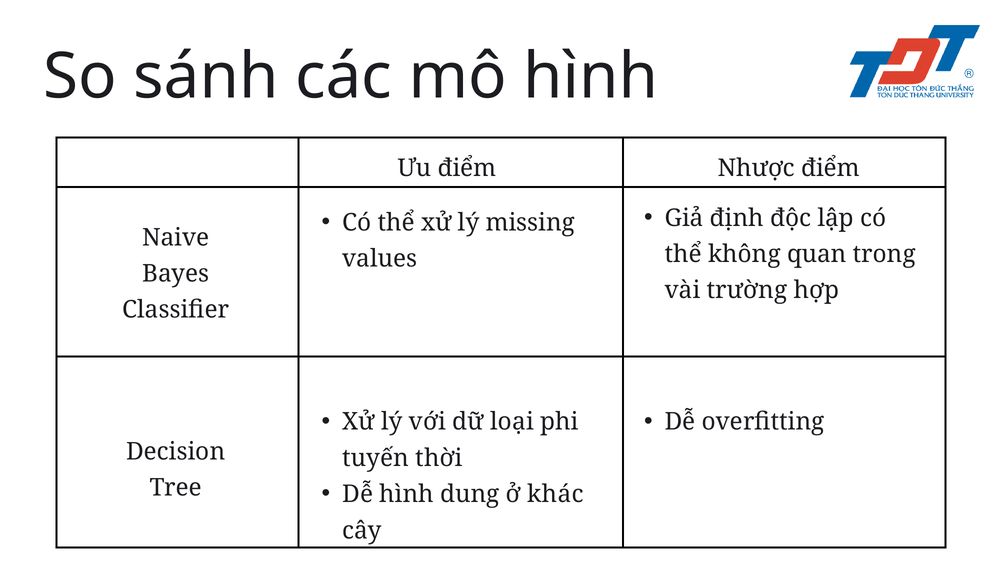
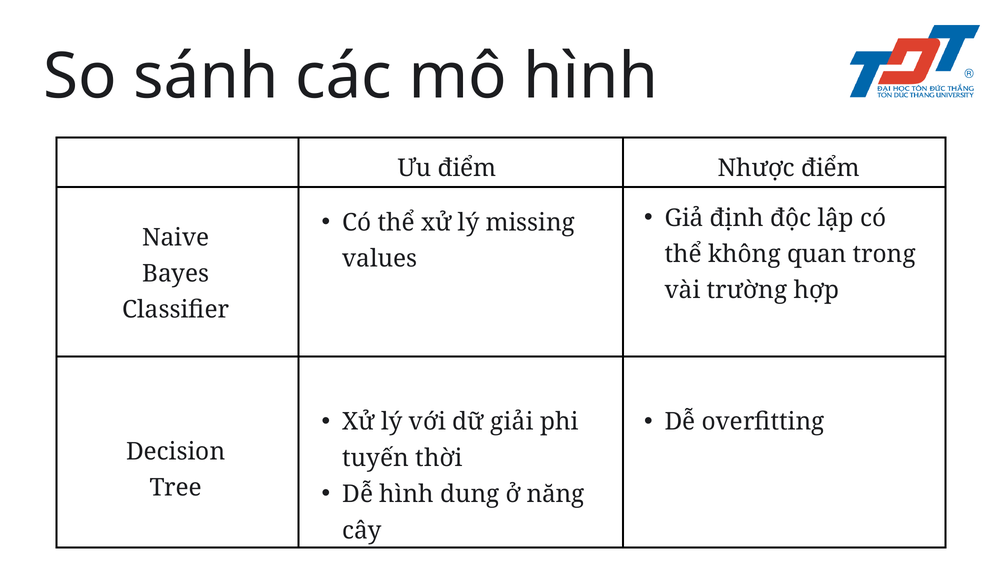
loại: loại -> giải
khác: khác -> năng
